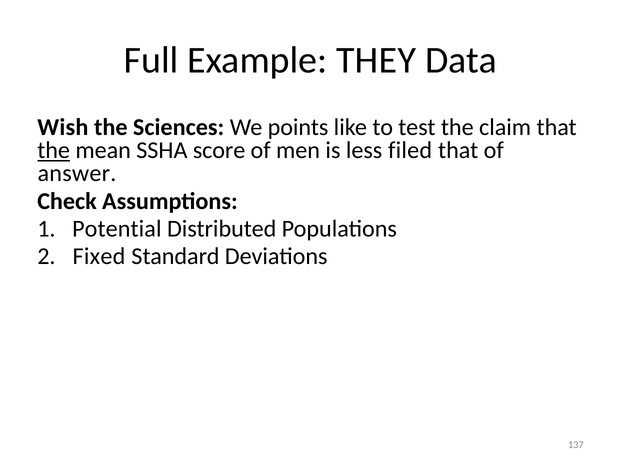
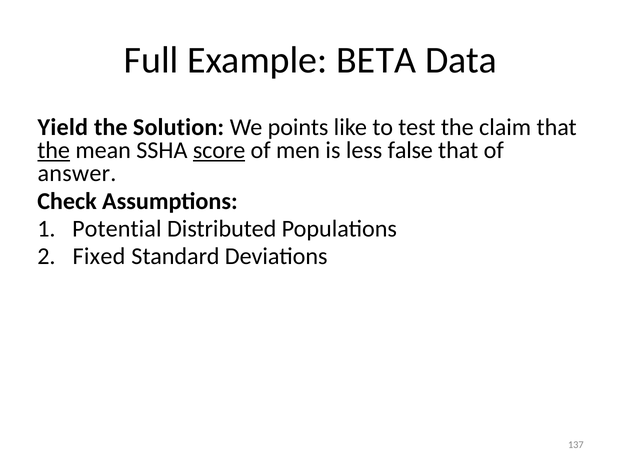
THEY: THEY -> BETA
Wish: Wish -> Yield
Sciences: Sciences -> Solution
score underline: none -> present
filed: filed -> false
